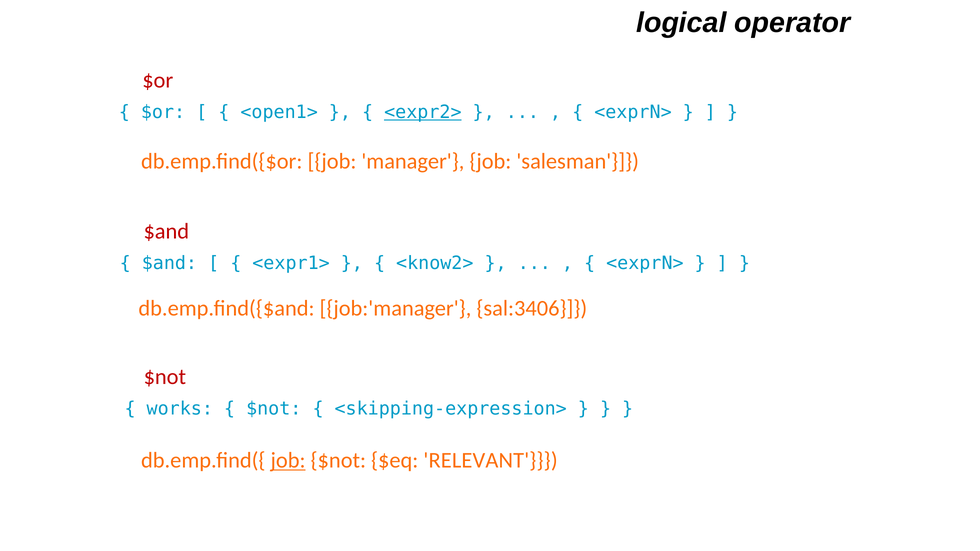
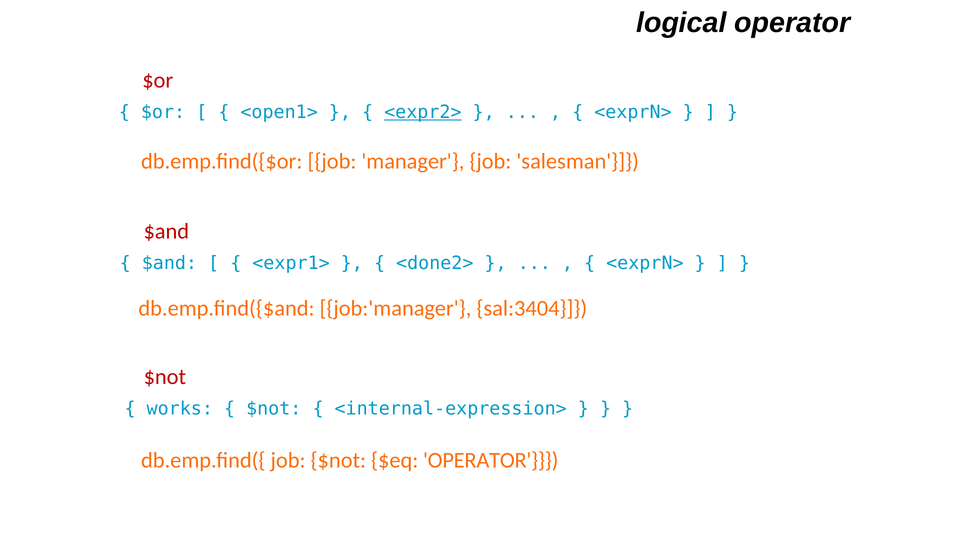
<know2>: <know2> -> <done2>
sal:3406: sal:3406 -> sal:3404
<skipping-expression>: <skipping-expression> -> <internal-expression>
job at (288, 461) underline: present -> none
$eq RELEVANT: RELEVANT -> OPERATOR
